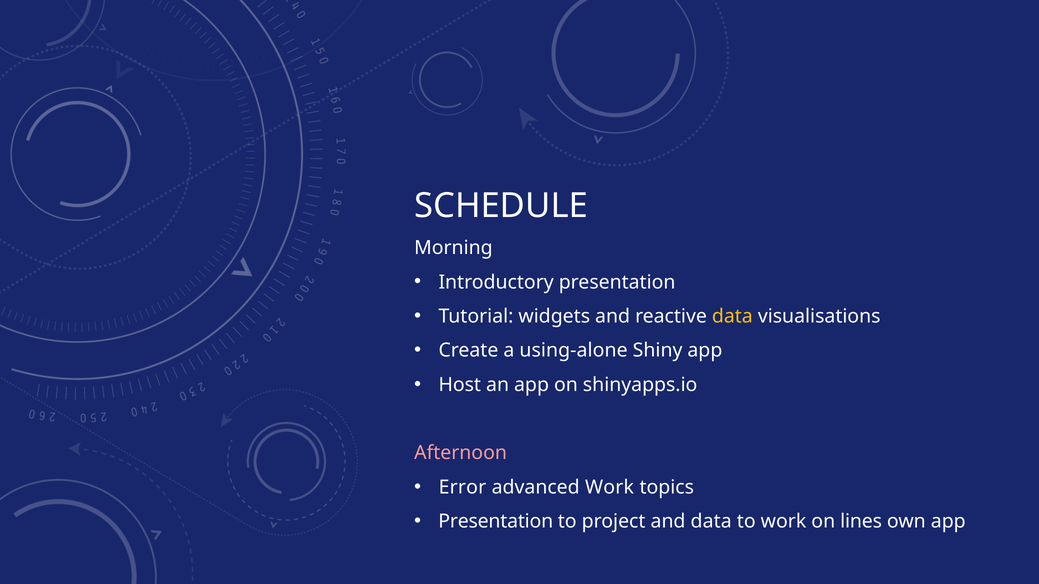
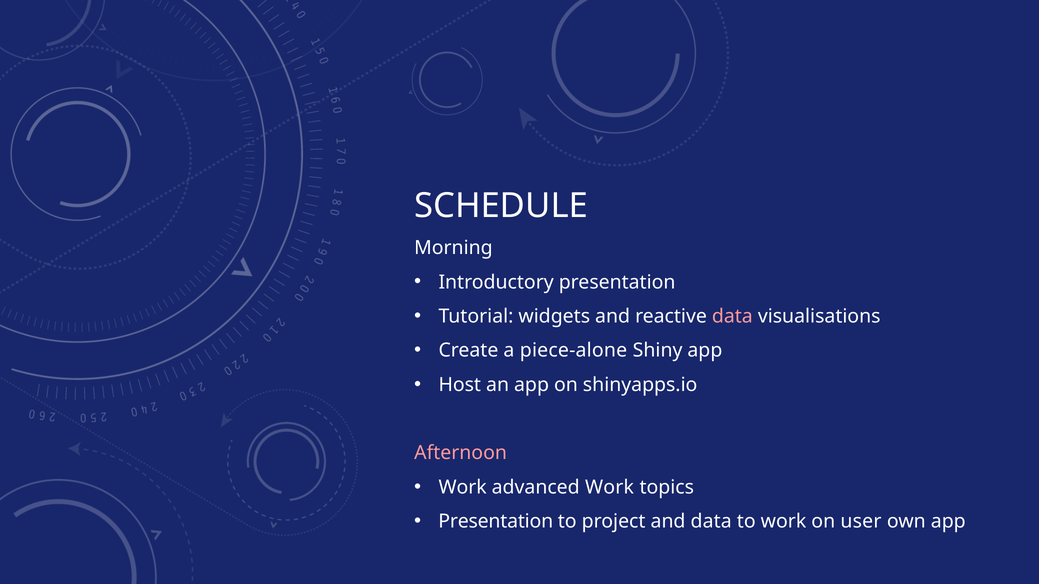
data at (732, 317) colour: yellow -> pink
using-alone: using-alone -> piece-alone
Error at (462, 488): Error -> Work
lines: lines -> user
